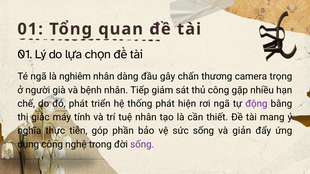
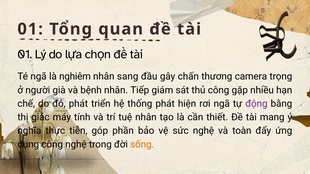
dàng: dàng -> sang
sức sống: sống -> nghệ
giản: giản -> toàn
sống at (142, 145) colour: purple -> orange
